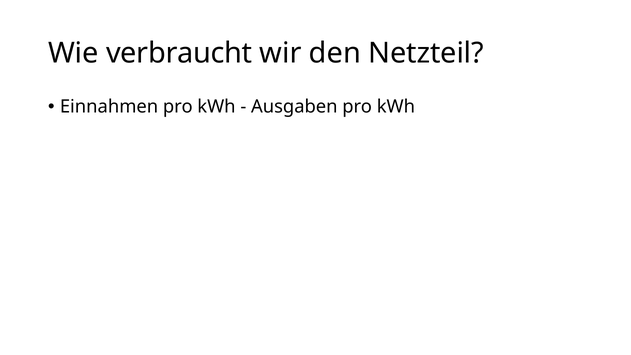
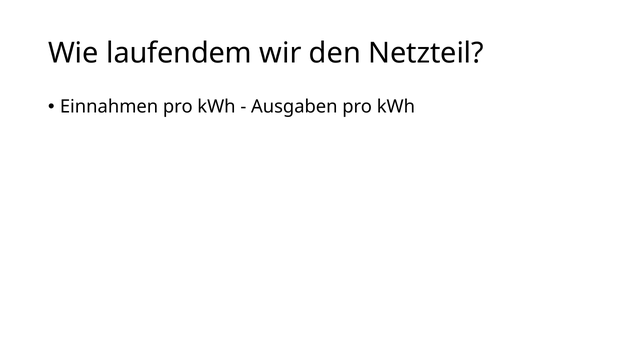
verbraucht: verbraucht -> laufendem
